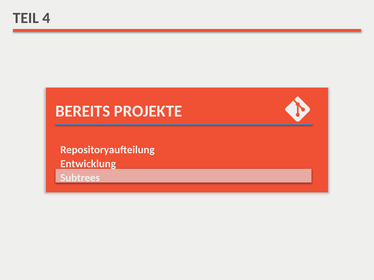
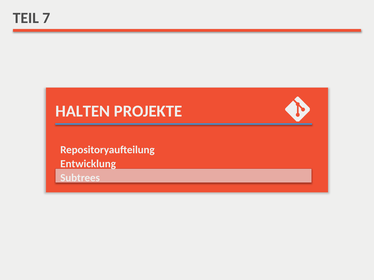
4: 4 -> 7
BEREITS: BEREITS -> HALTEN
